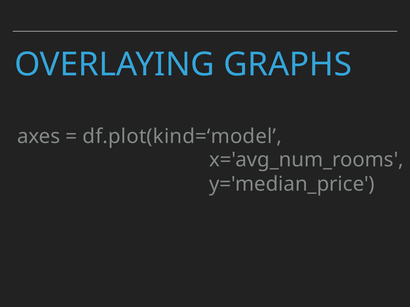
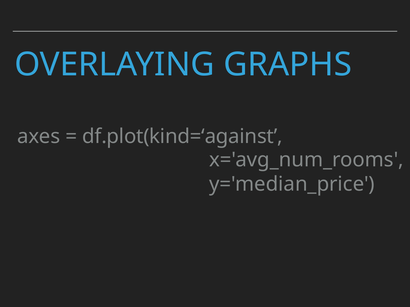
df.plot(kind=‘model: df.plot(kind=‘model -> df.plot(kind=‘against
